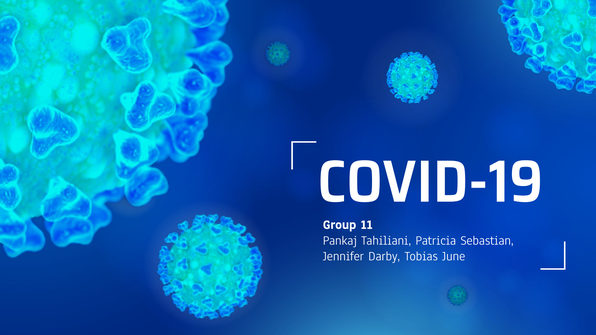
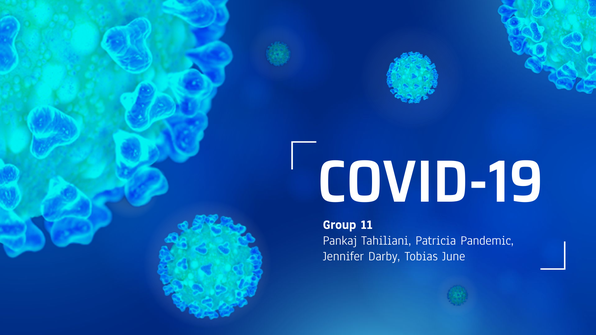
Sebastian: Sebastian -> Pandemic
